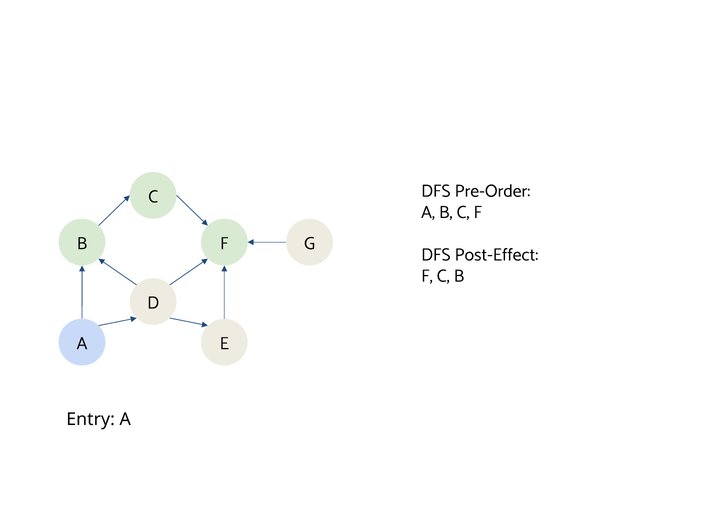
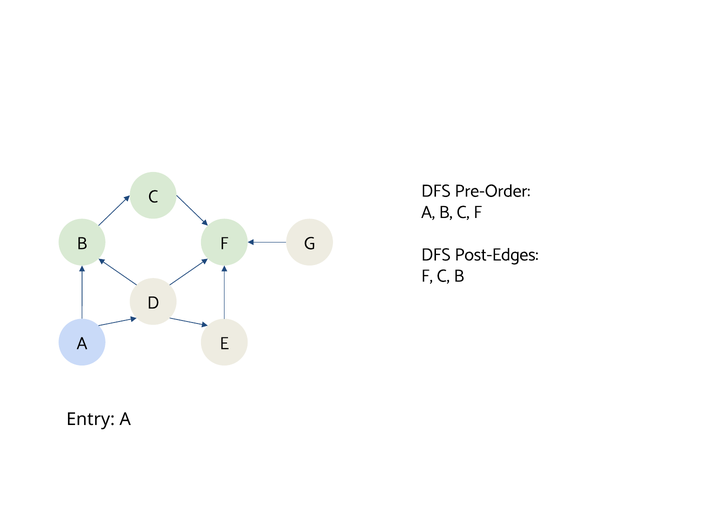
Post-Effect: Post-Effect -> Post-Edges
